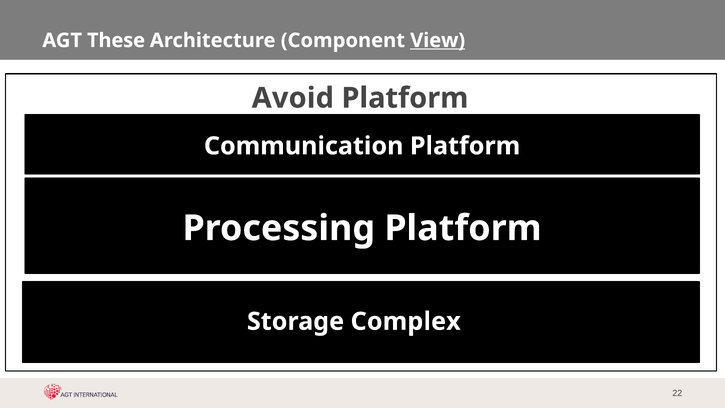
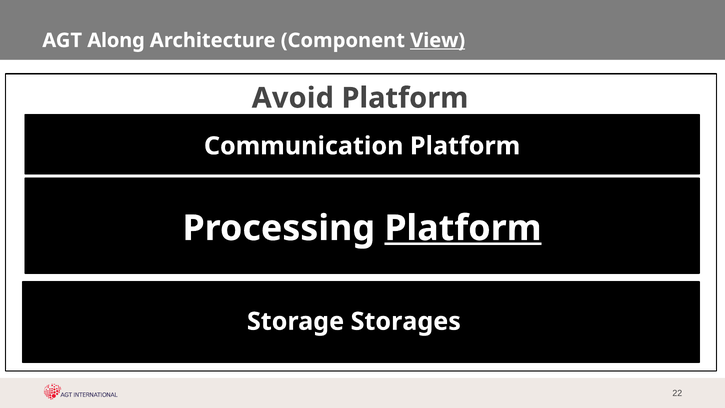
These: These -> Along
Platform at (463, 228) underline: none -> present
Complex: Complex -> Storages
